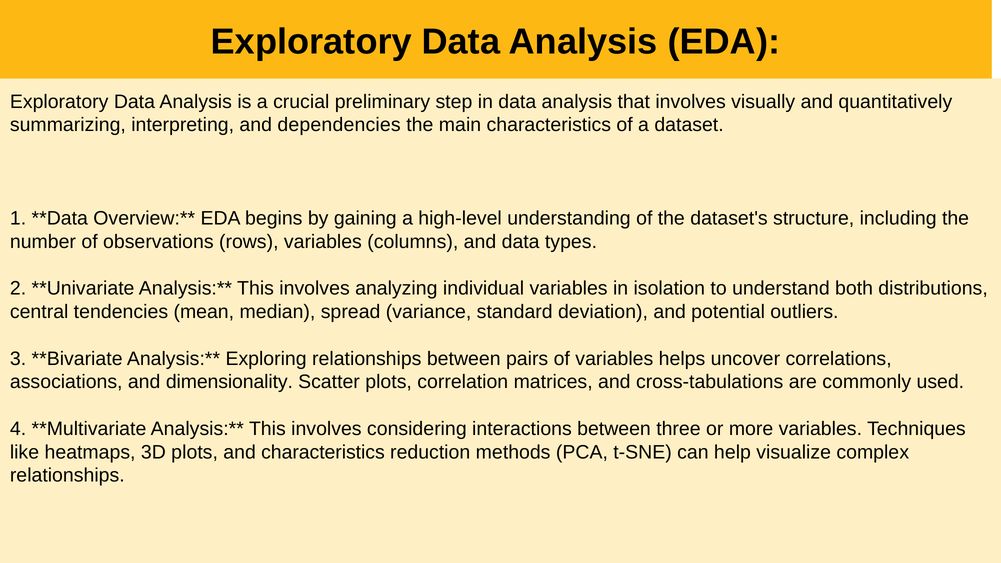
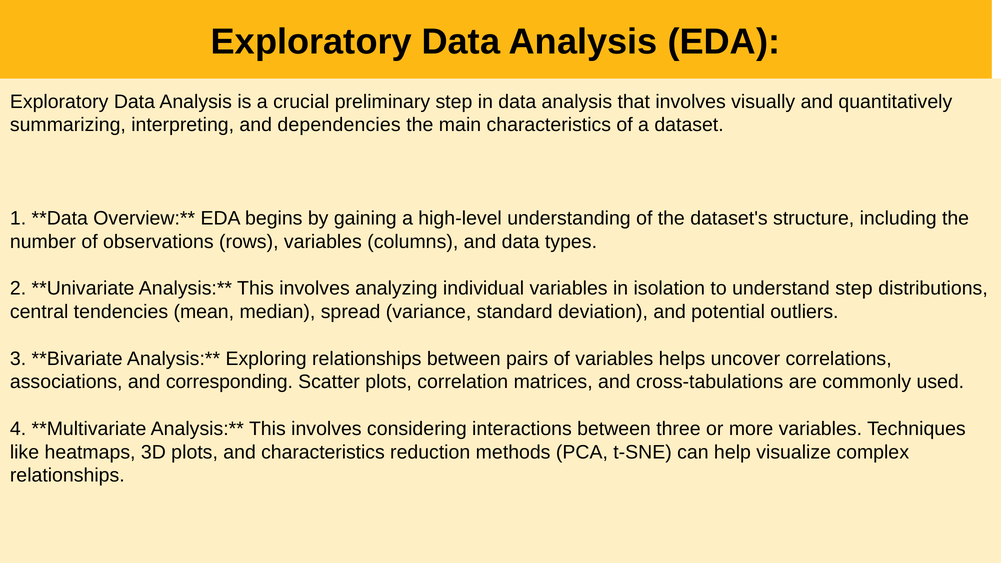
understand both: both -> step
dimensionality: dimensionality -> corresponding
